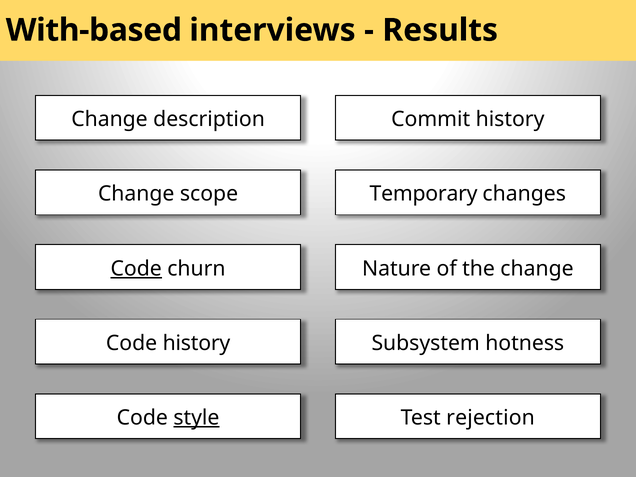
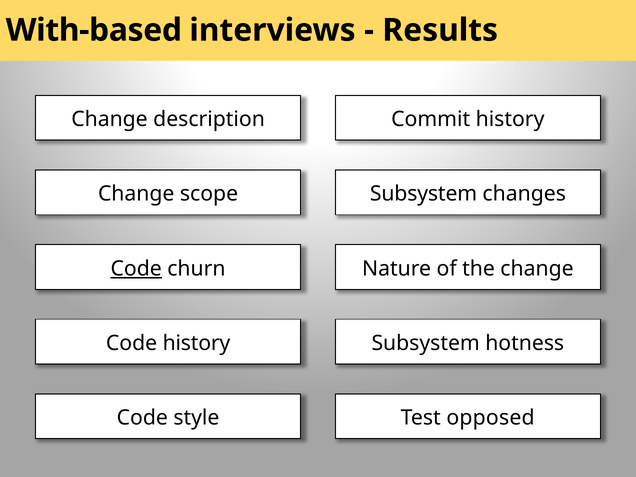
Temporary at (424, 194): Temporary -> Subsystem
style underline: present -> none
rejection: rejection -> opposed
